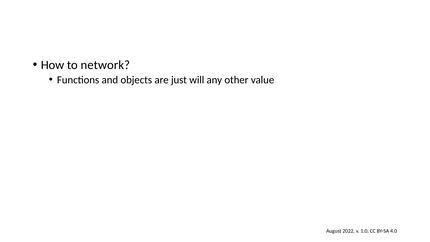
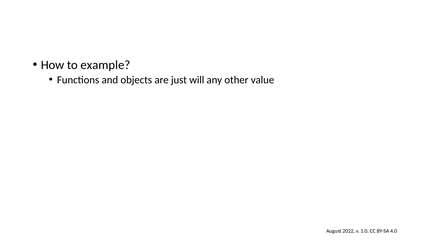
network: network -> example
